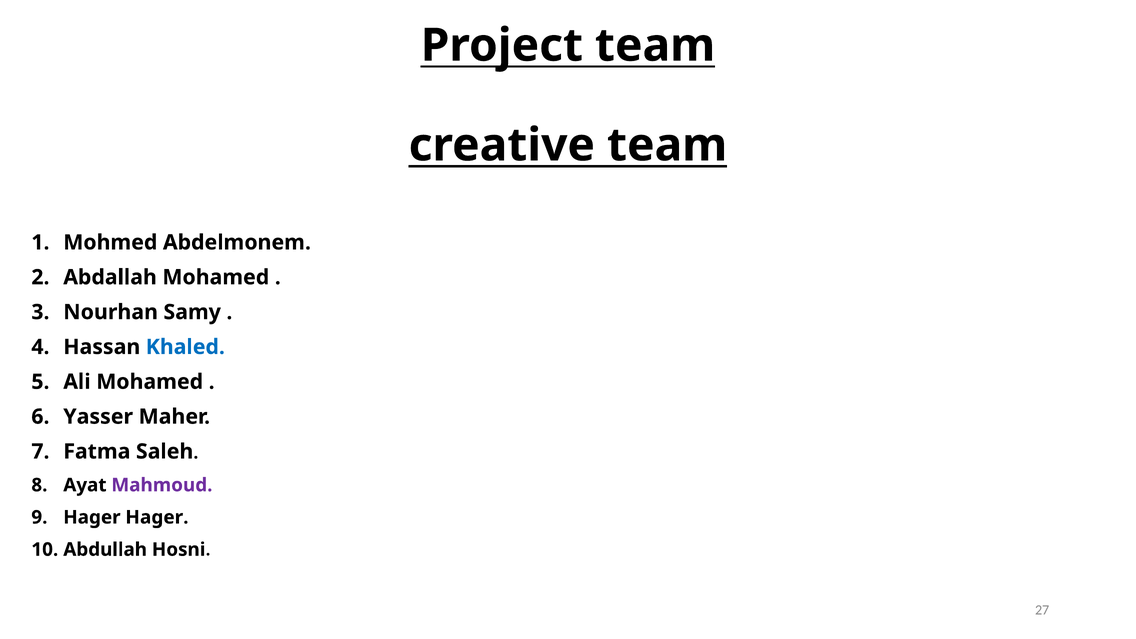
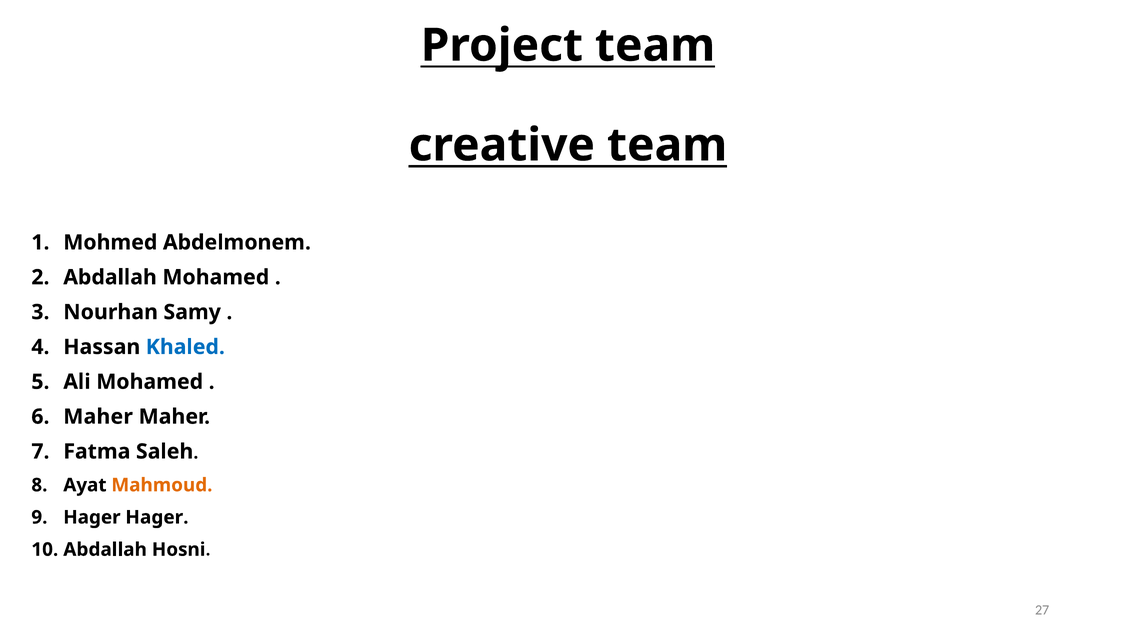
Yasser at (98, 417): Yasser -> Maher
Mahmoud colour: purple -> orange
Abdullah at (105, 550): Abdullah -> Abdallah
